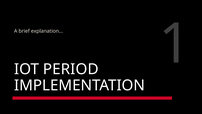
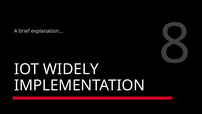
1: 1 -> 8
PERIOD: PERIOD -> WIDELY
